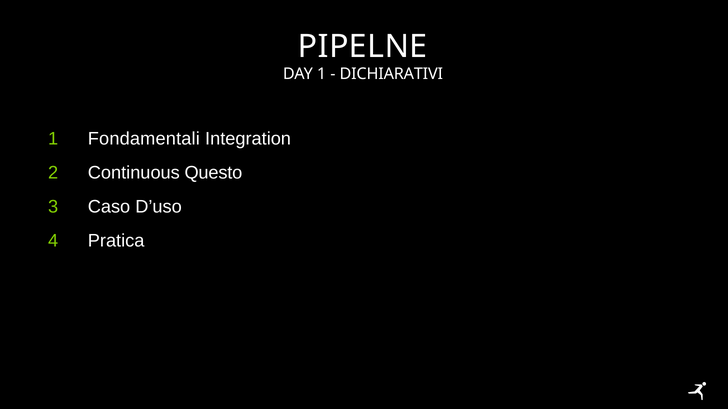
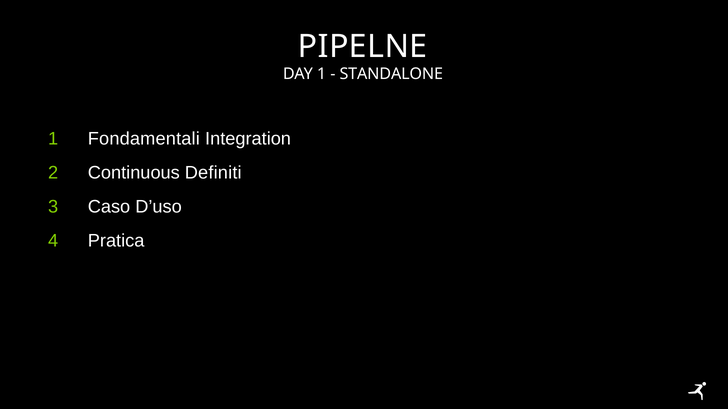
DICHIARATIVI: DICHIARATIVI -> STANDALONE
Questo: Questo -> Definiti
